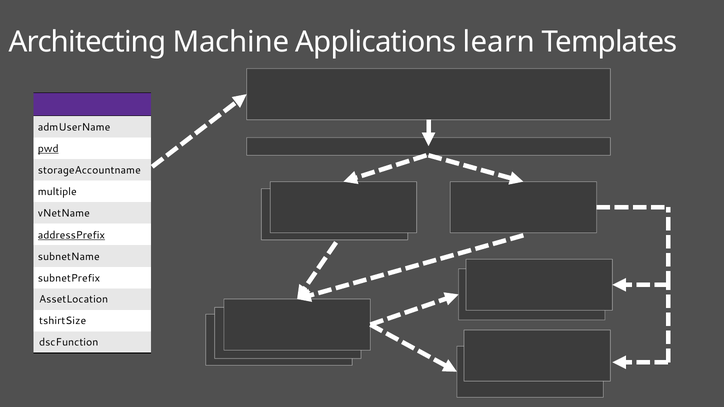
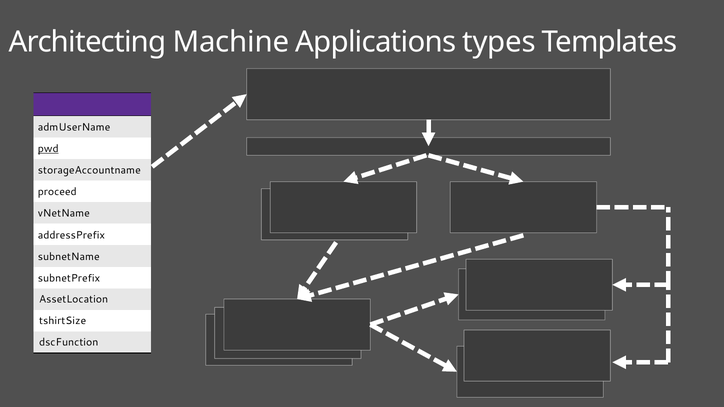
learn: learn -> types
multiple: multiple -> proceed
addressPrefix underline: present -> none
